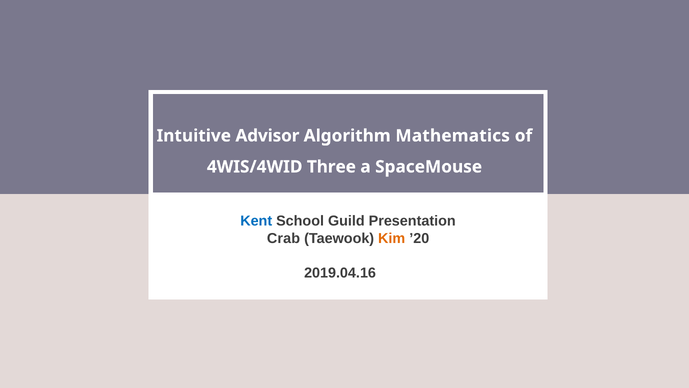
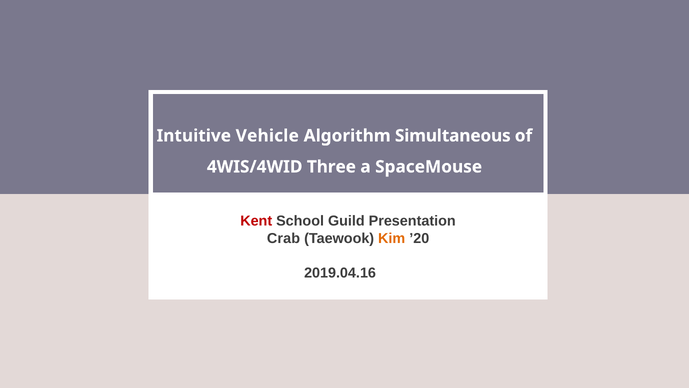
Advisor: Advisor -> Vehicle
Mathematics: Mathematics -> Simultaneous
Kent colour: blue -> red
